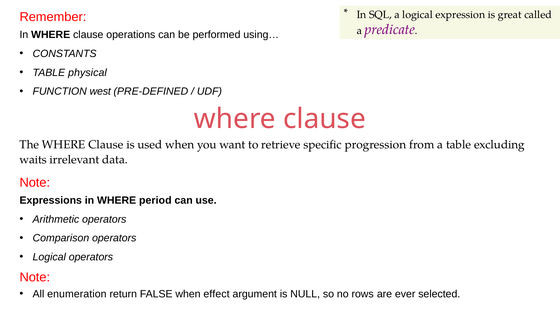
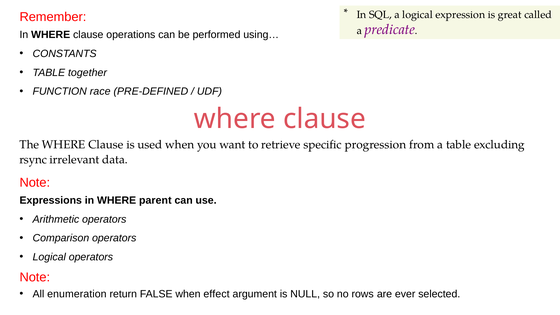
physical: physical -> together
west: west -> race
waits: waits -> rsync
period: period -> parent
